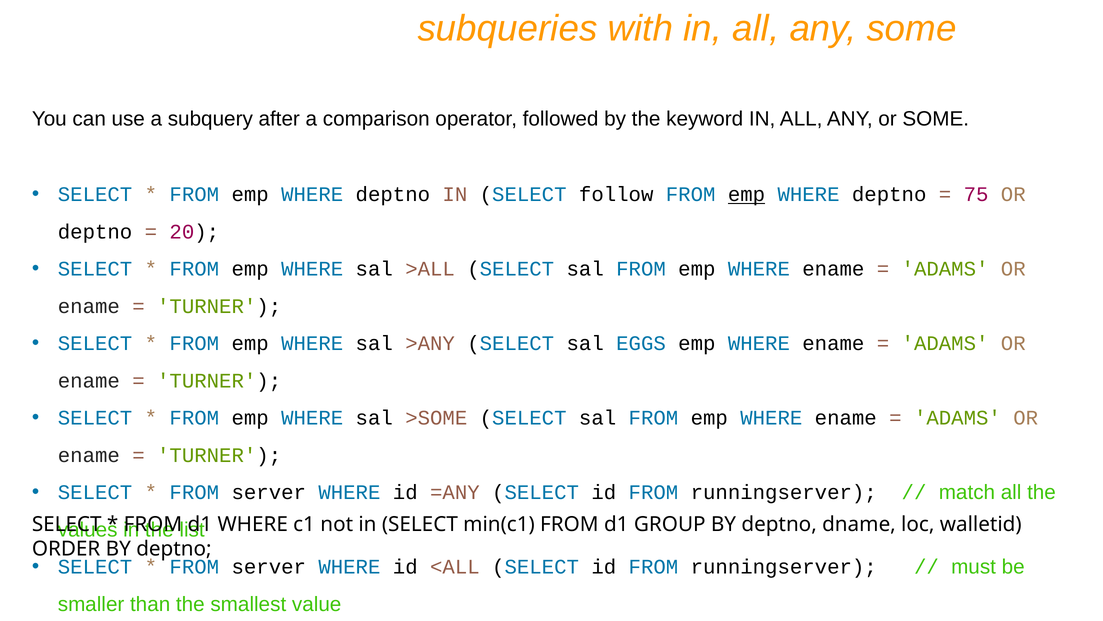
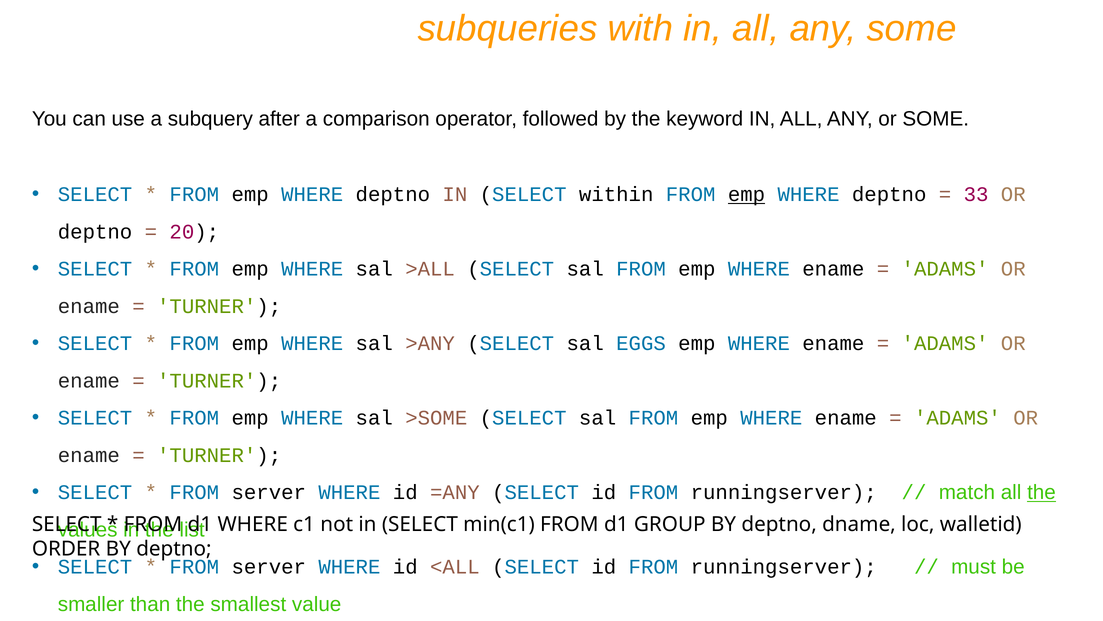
follow: follow -> within
75: 75 -> 33
the at (1041, 492) underline: none -> present
